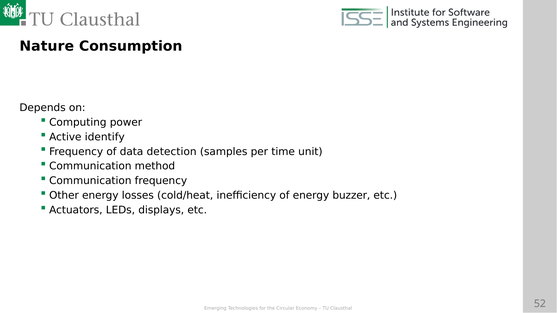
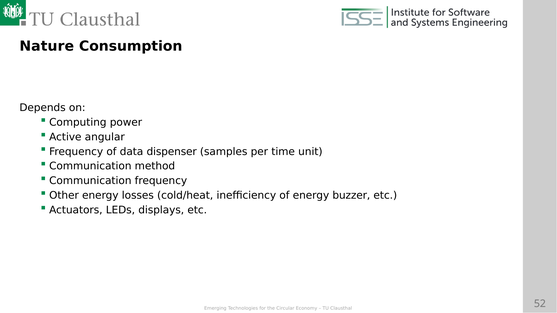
identify: identify -> angular
detection: detection -> dispenser
